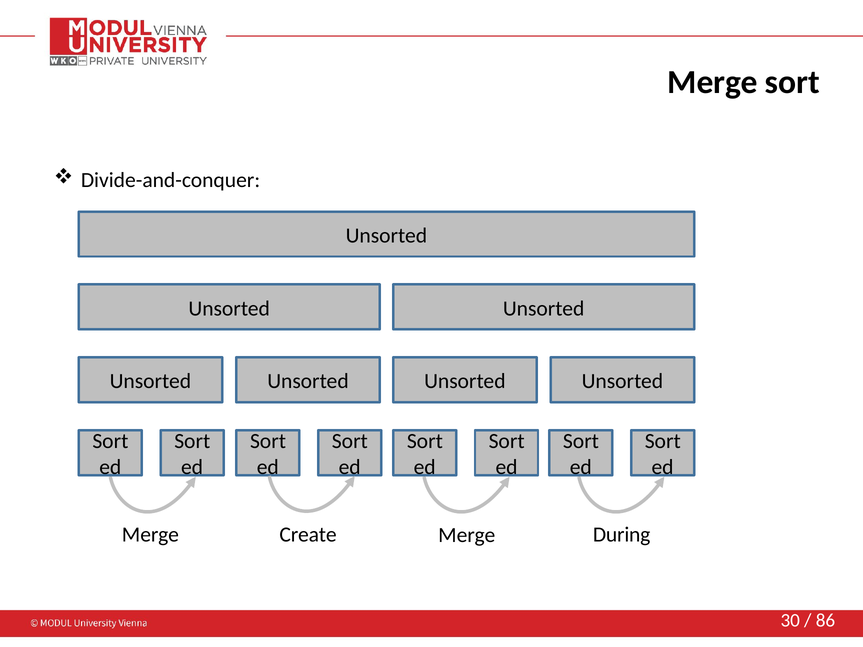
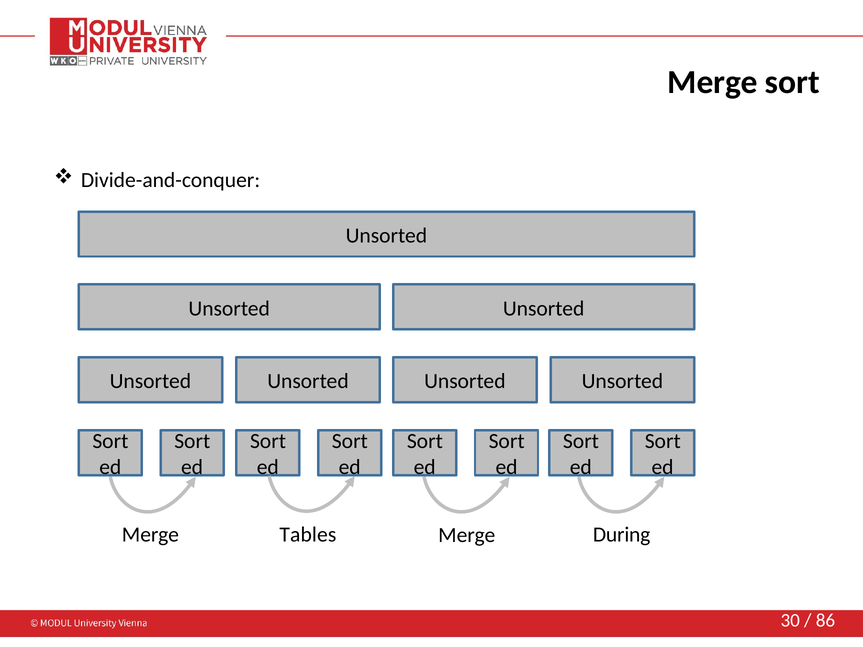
Create: Create -> Tables
